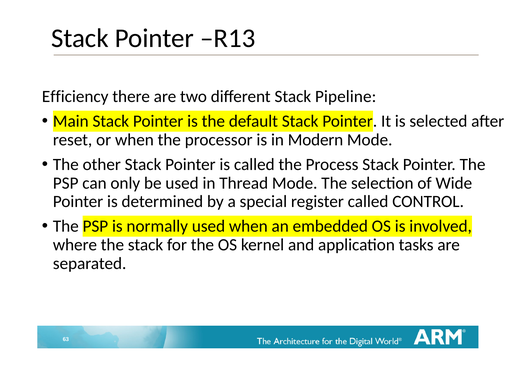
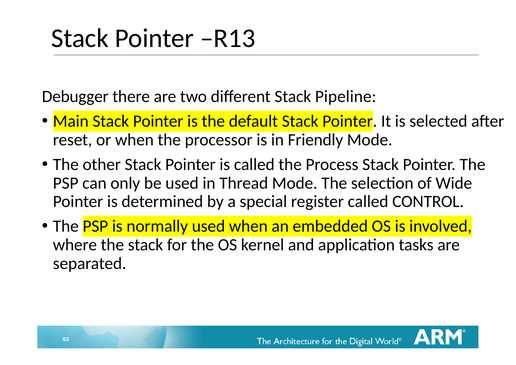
Efficiency: Efficiency -> Debugger
Modern: Modern -> Friendly
